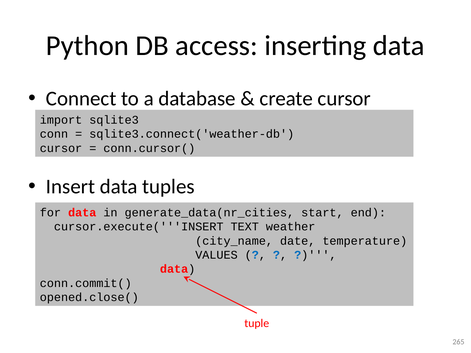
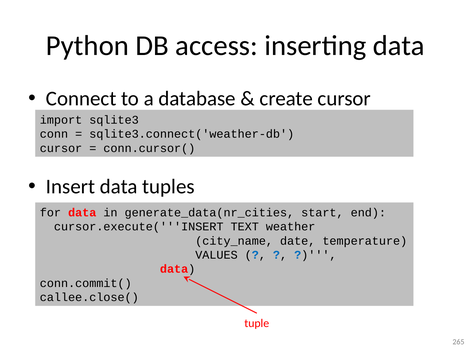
opened.close(: opened.close( -> callee.close(
